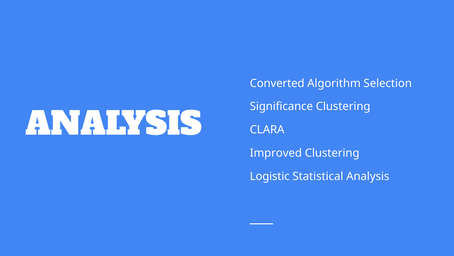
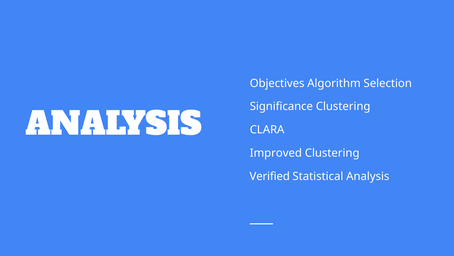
Converted: Converted -> Objectives
Logistic: Logistic -> Verified
